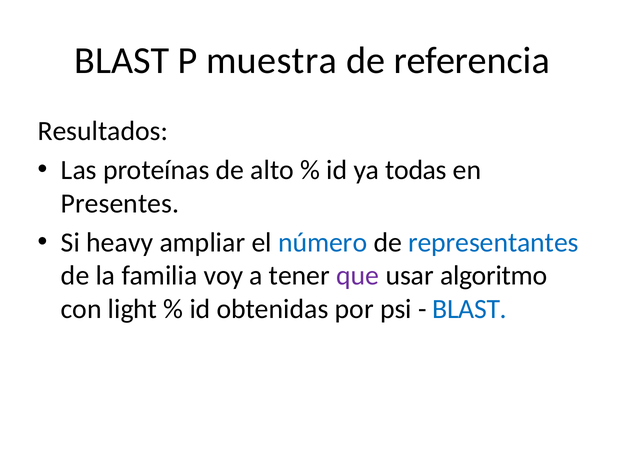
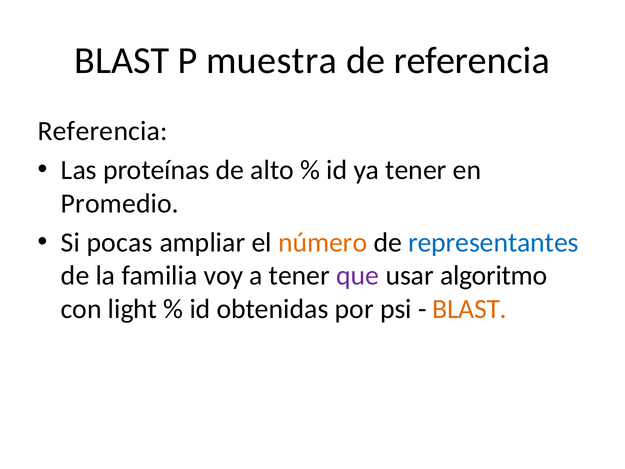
Resultados at (103, 131): Resultados -> Referencia
ya todas: todas -> tener
Presentes: Presentes -> Promedio
heavy: heavy -> pocas
número colour: blue -> orange
BLAST at (470, 309) colour: blue -> orange
